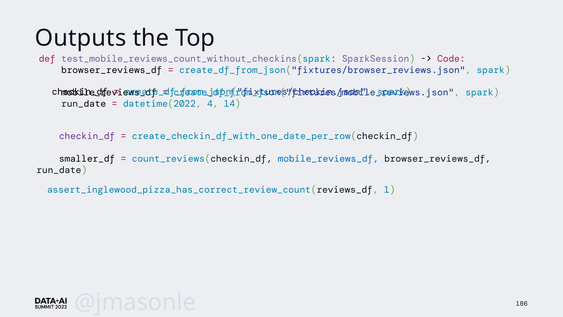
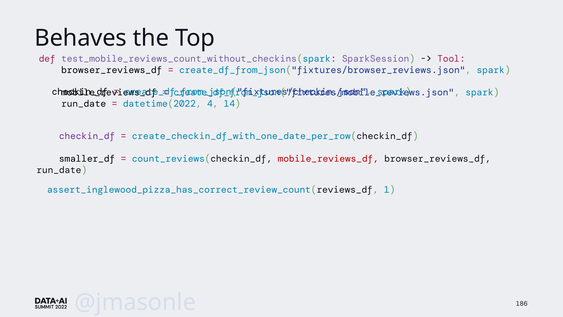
Outputs: Outputs -> Behaves
Code: Code -> Tool
mobile_reviews_df at (328, 159) colour: blue -> red
